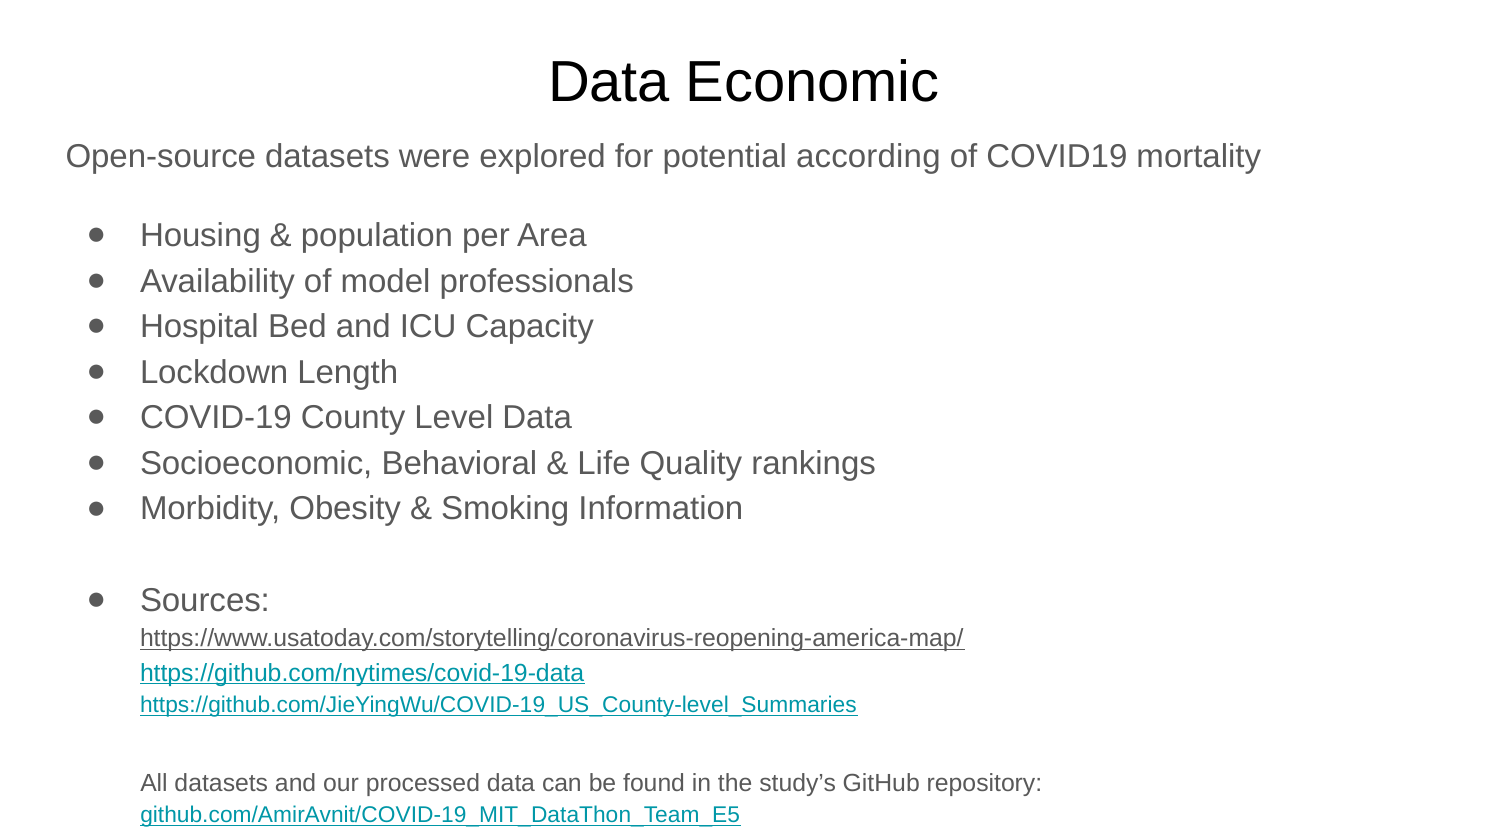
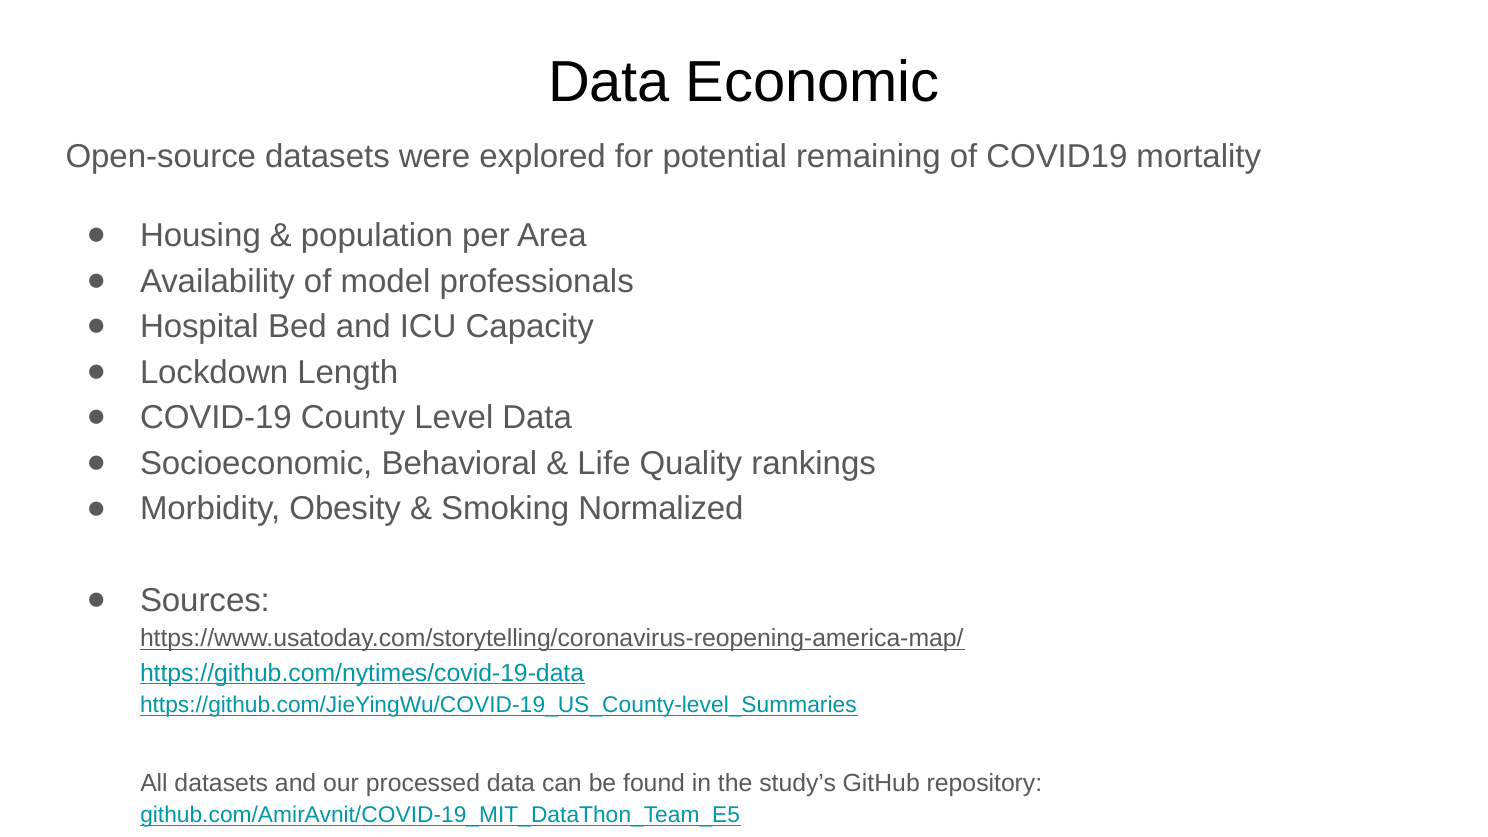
according: according -> remaining
Information: Information -> Normalized
